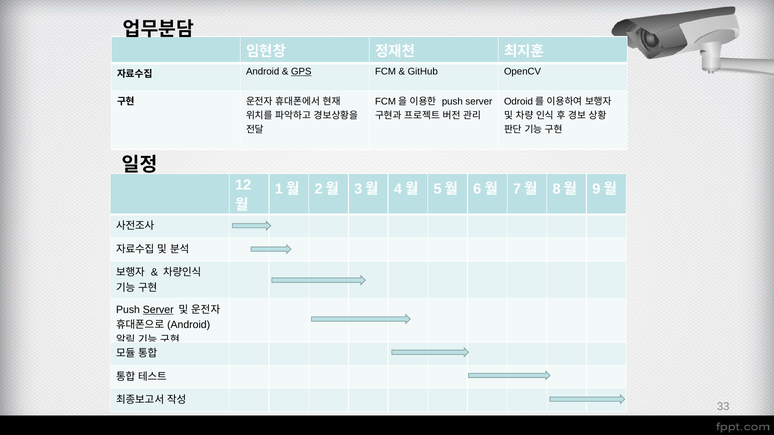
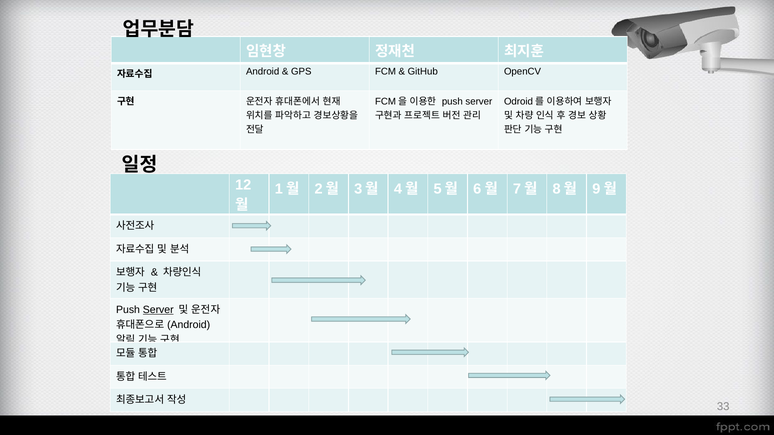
GPS underline: present -> none
